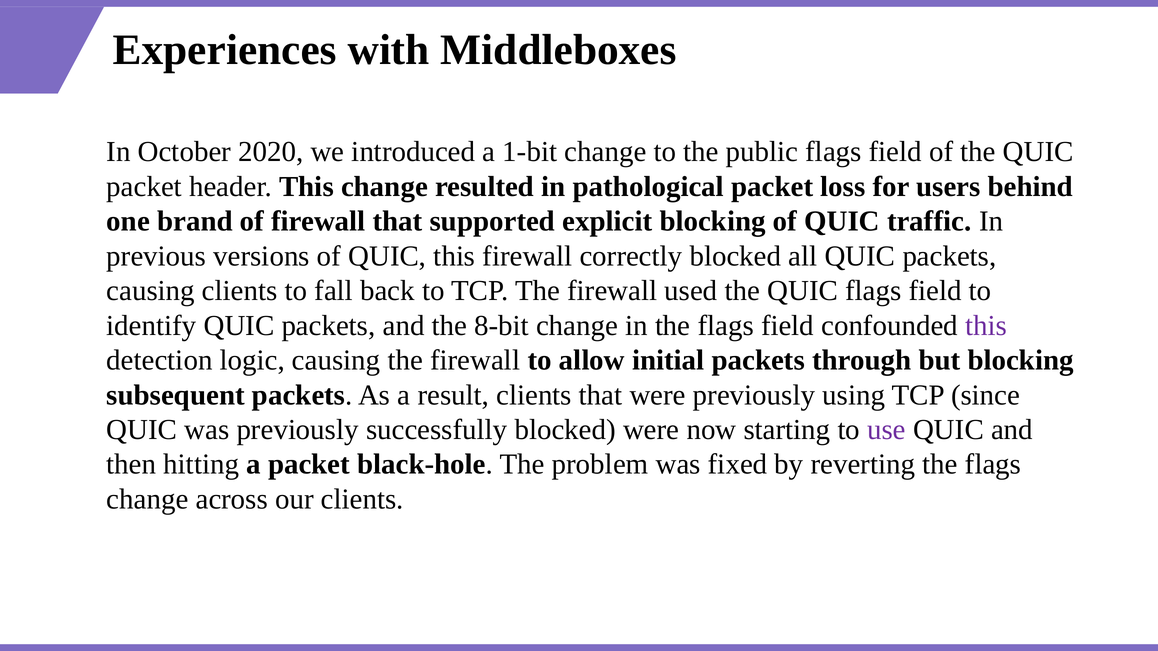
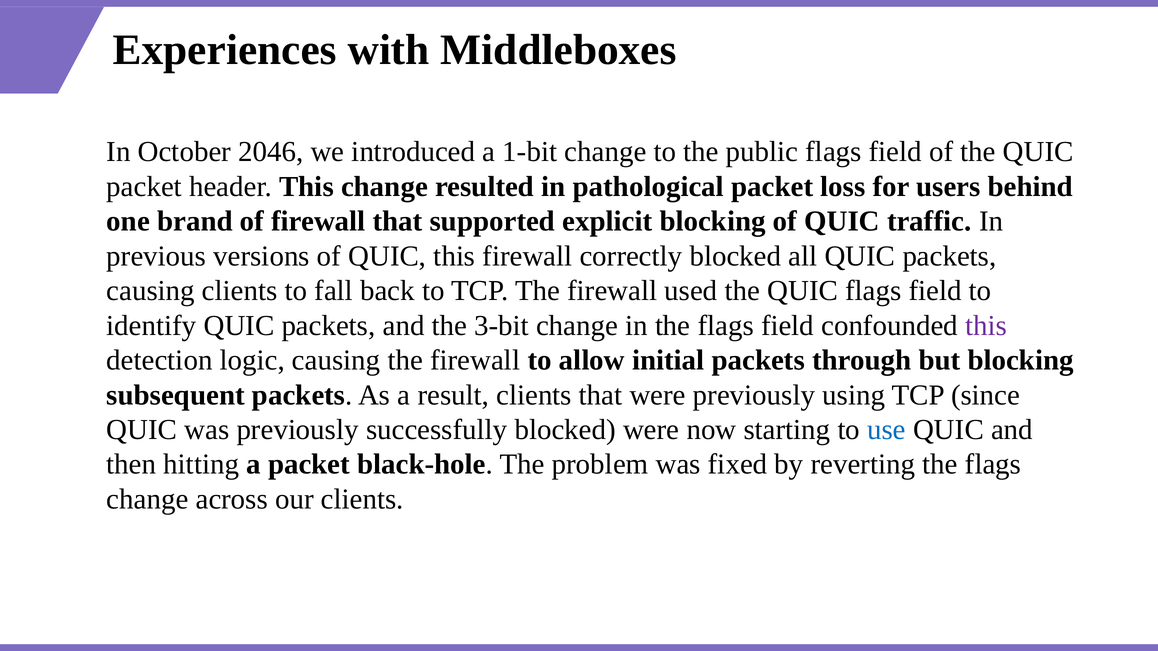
2020: 2020 -> 2046
8-bit: 8-bit -> 3-bit
use colour: purple -> blue
